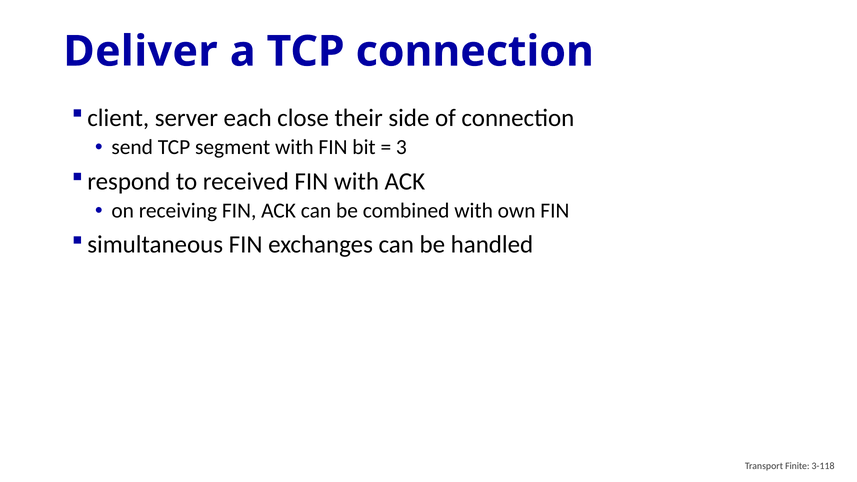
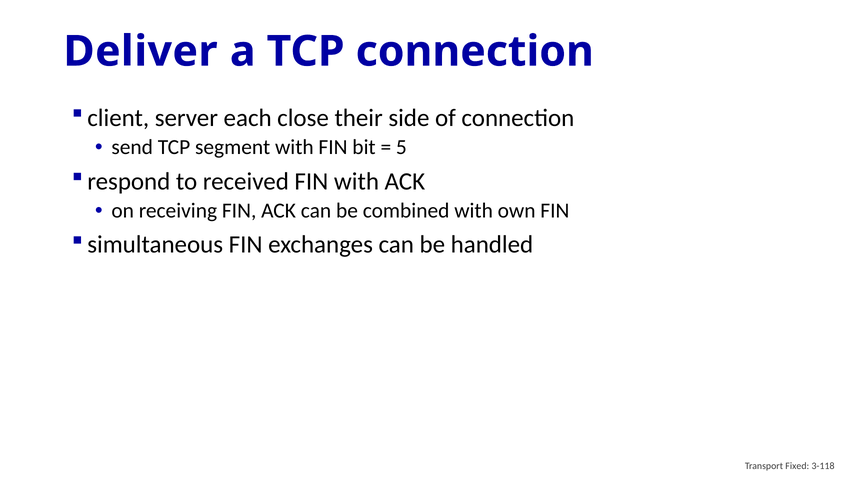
3: 3 -> 5
Finite: Finite -> Fixed
